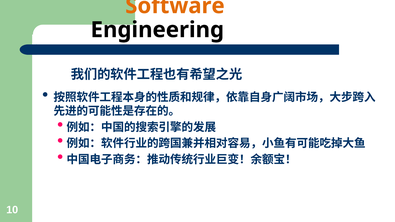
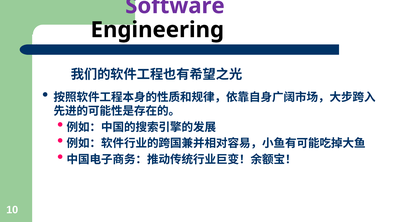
Software colour: orange -> purple
